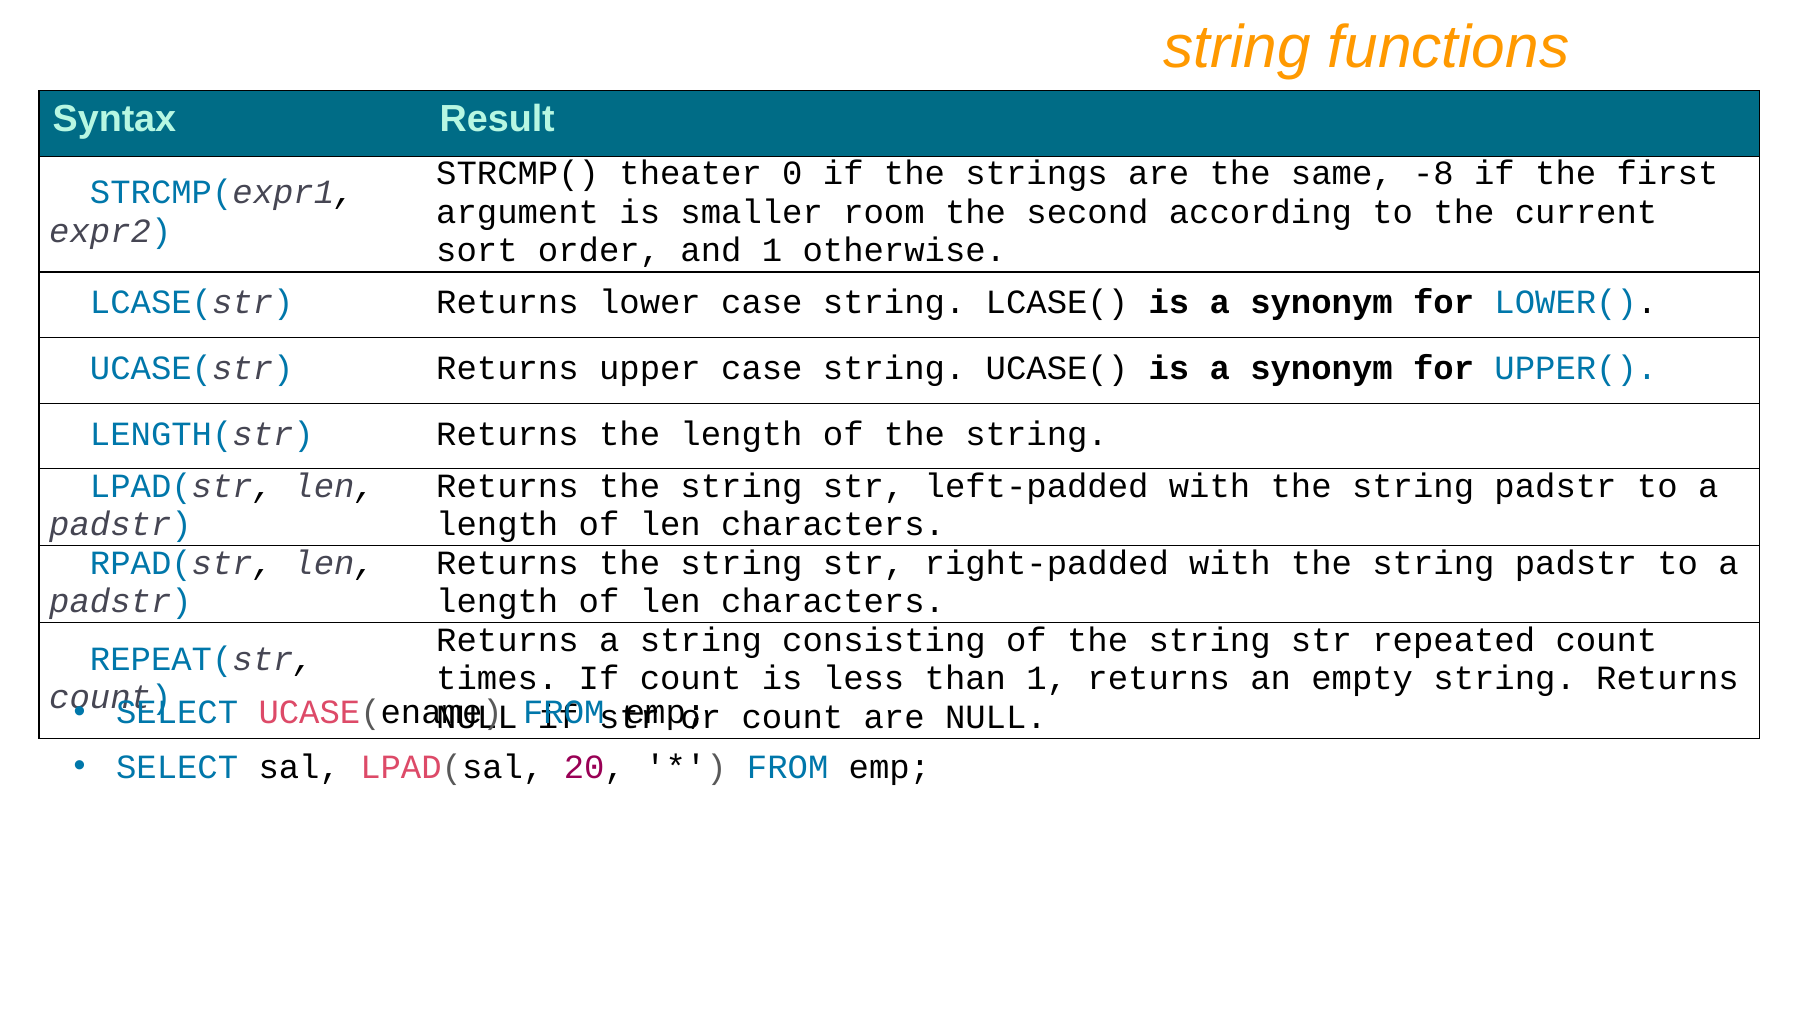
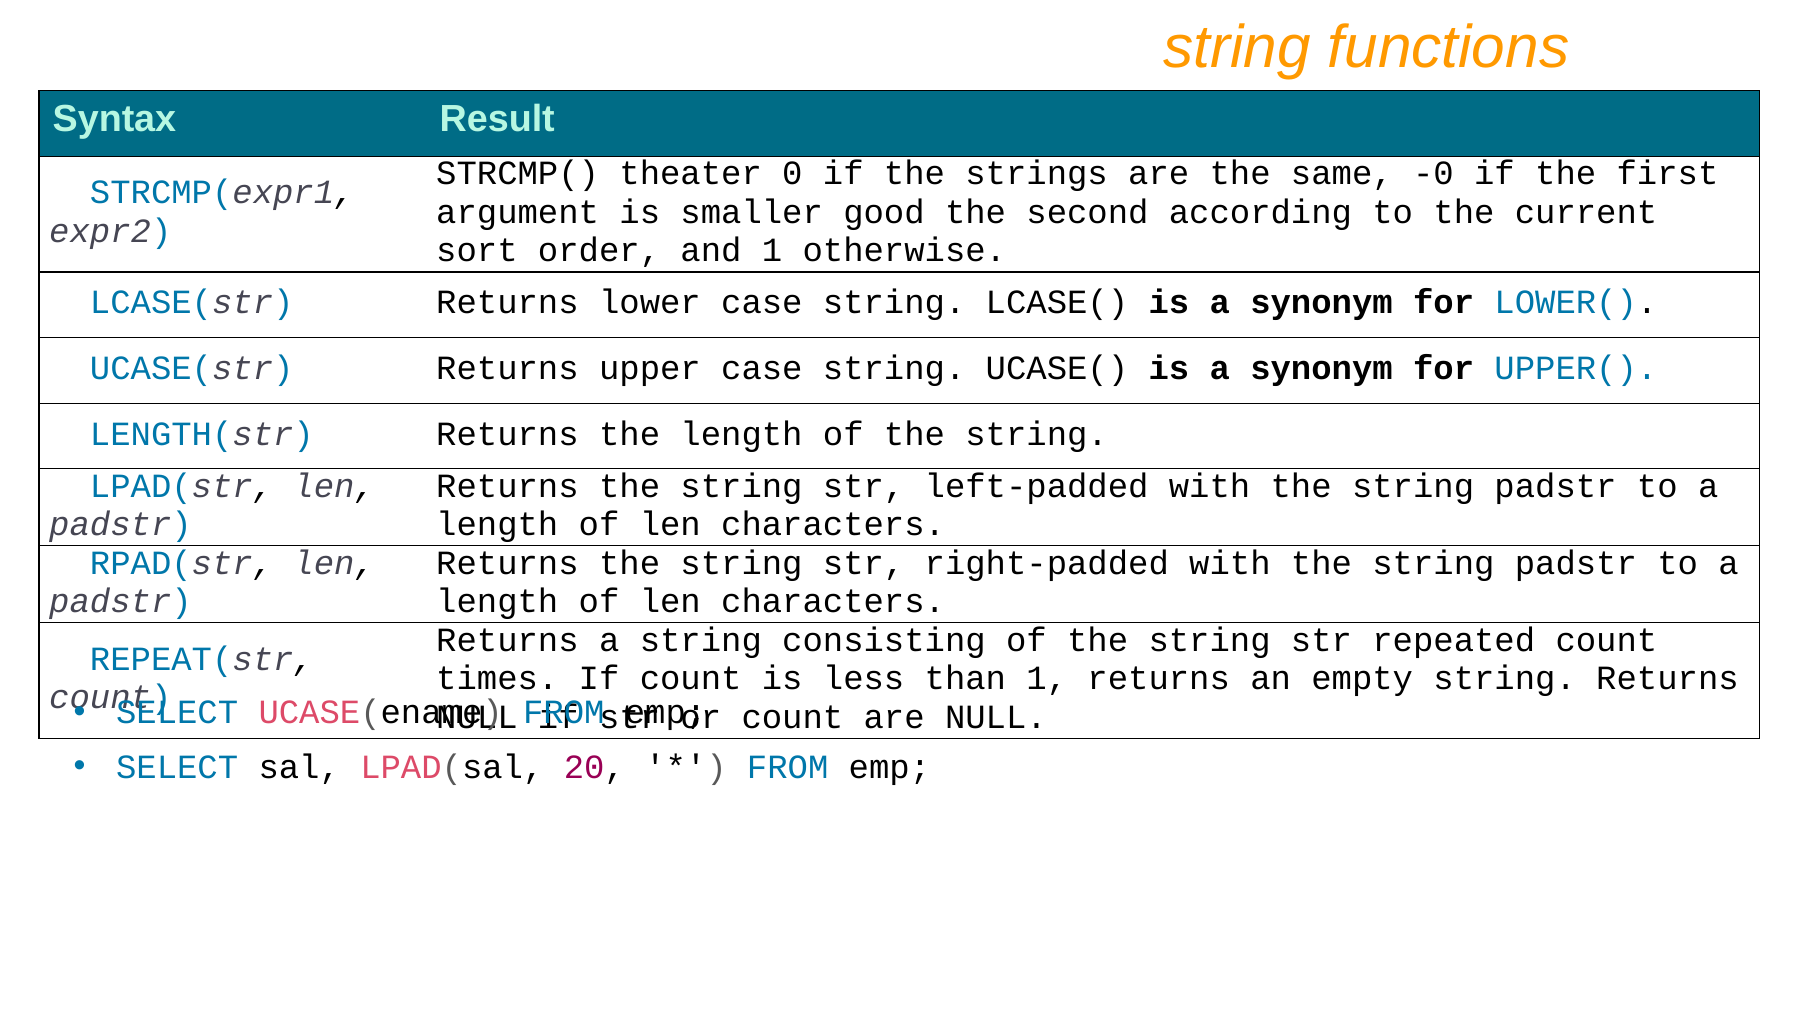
-8: -8 -> -0
room: room -> good
